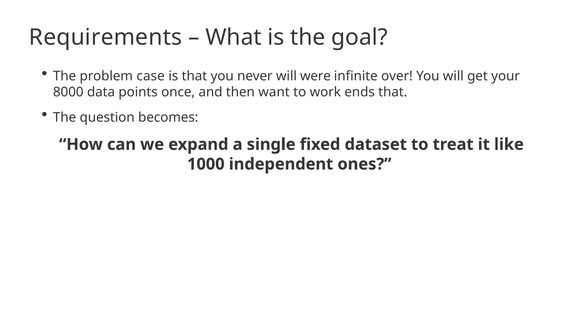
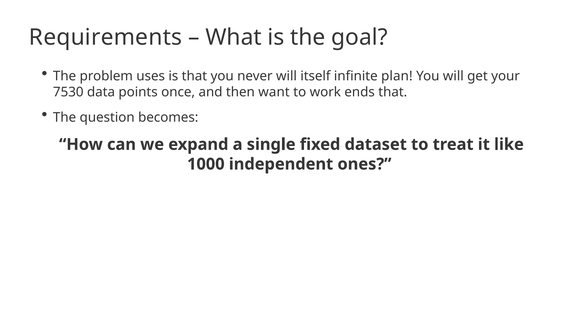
case: case -> uses
were: were -> itself
over: over -> plan
8000: 8000 -> 7530
